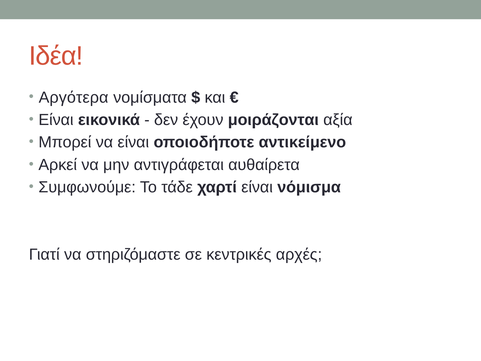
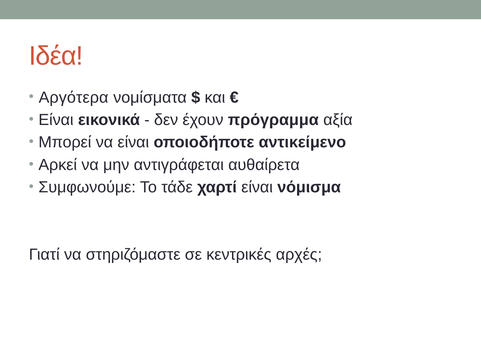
μοιράζονται: μοιράζονται -> πρόγραμμα
